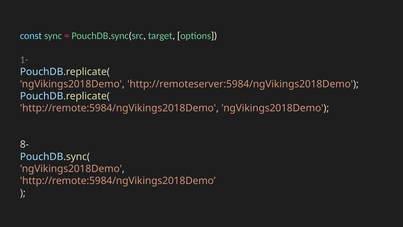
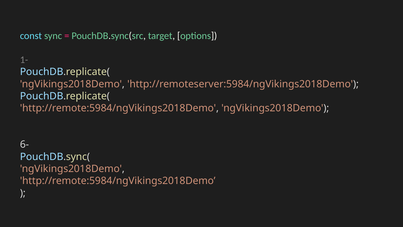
8-: 8- -> 6-
